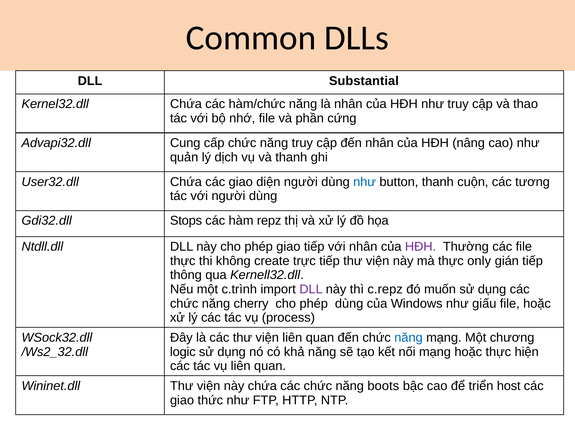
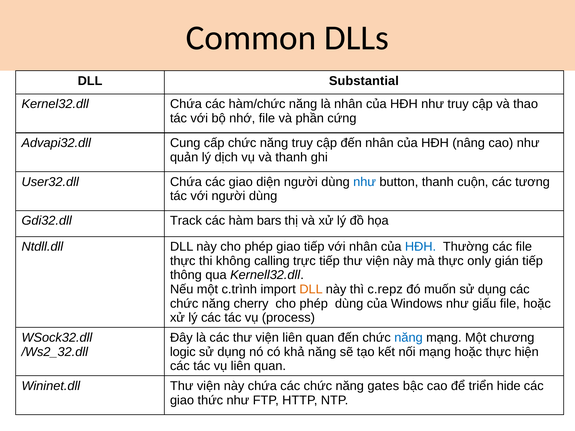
Stops: Stops -> Track
repz: repz -> bars
HĐH at (421, 247) colour: purple -> blue
create: create -> calling
DLL at (311, 289) colour: purple -> orange
boots: boots -> gates
host: host -> hide
